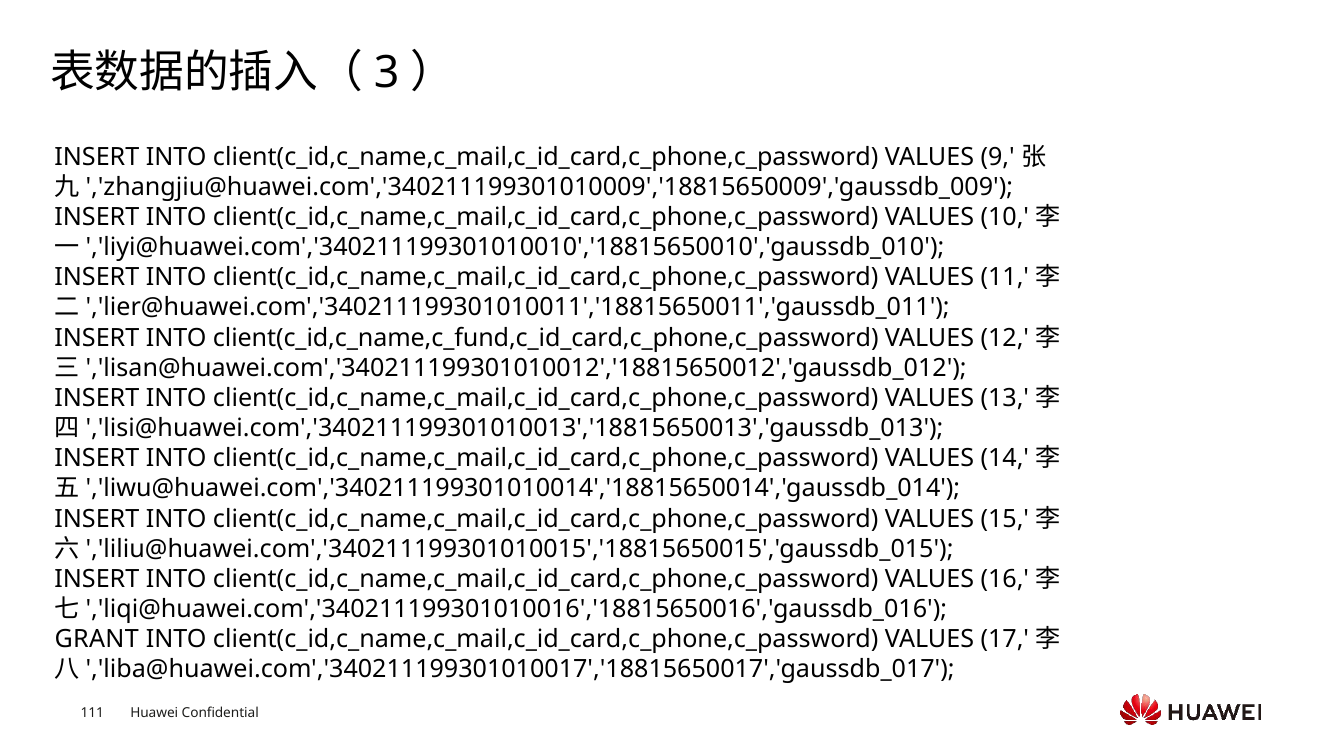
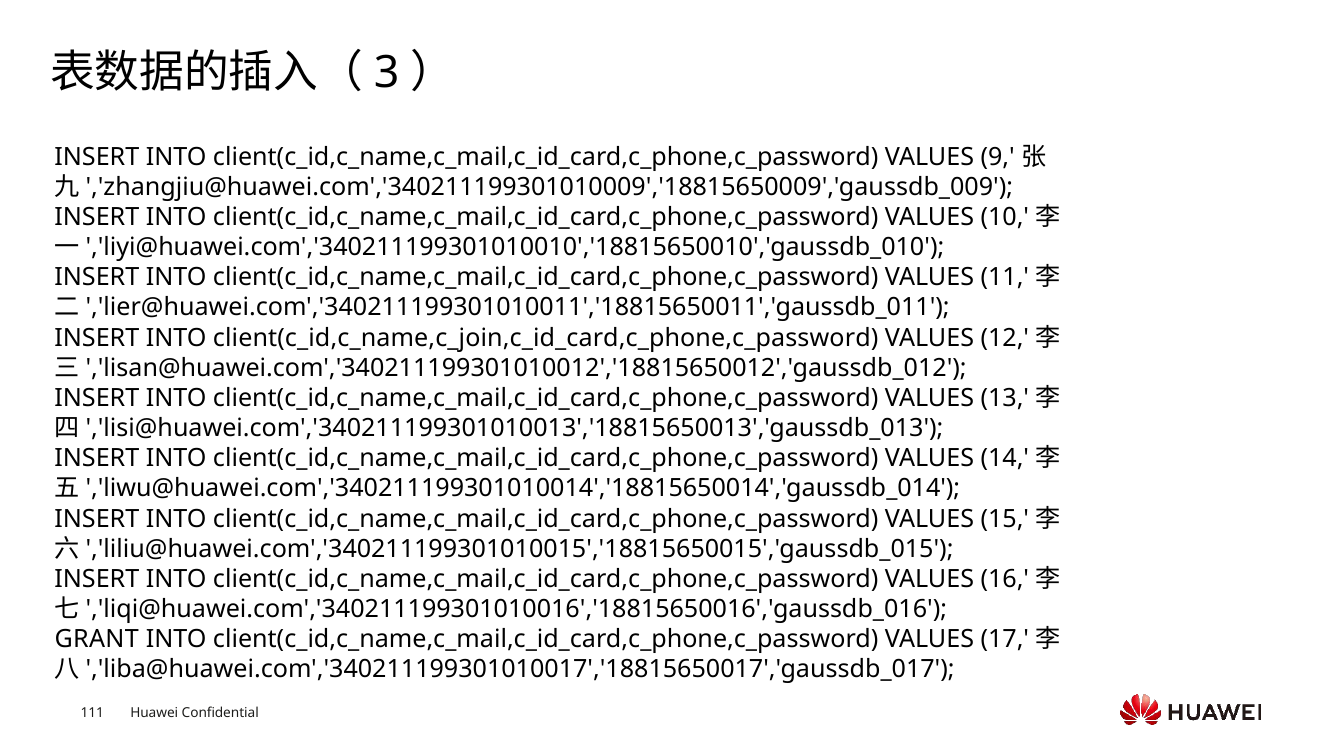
client(c_id,c_name,c_fund,c_id_card,c_phone,c_password: client(c_id,c_name,c_fund,c_id_card,c_phone,c_password -> client(c_id,c_name,c_join,c_id_card,c_phone,c_password
